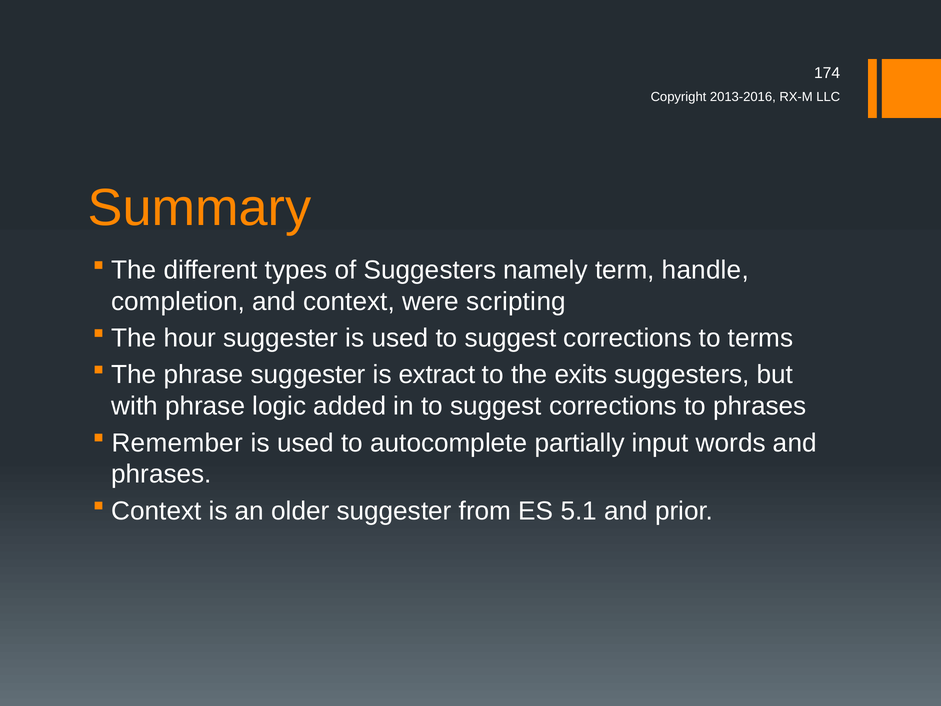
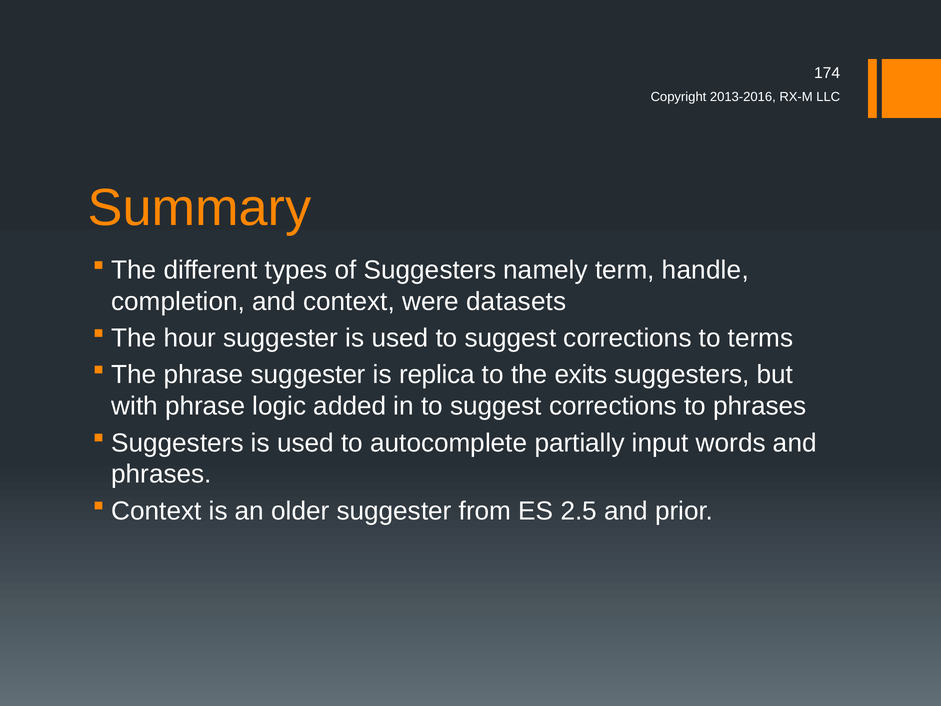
scripting: scripting -> datasets
extract: extract -> replica
Remember at (177, 443): Remember -> Suggesters
5.1: 5.1 -> 2.5
